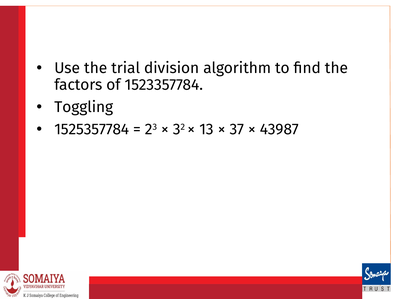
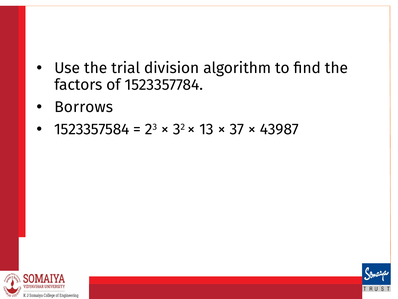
Toggling: Toggling -> Borrows
1525357784: 1525357784 -> 1523357584
